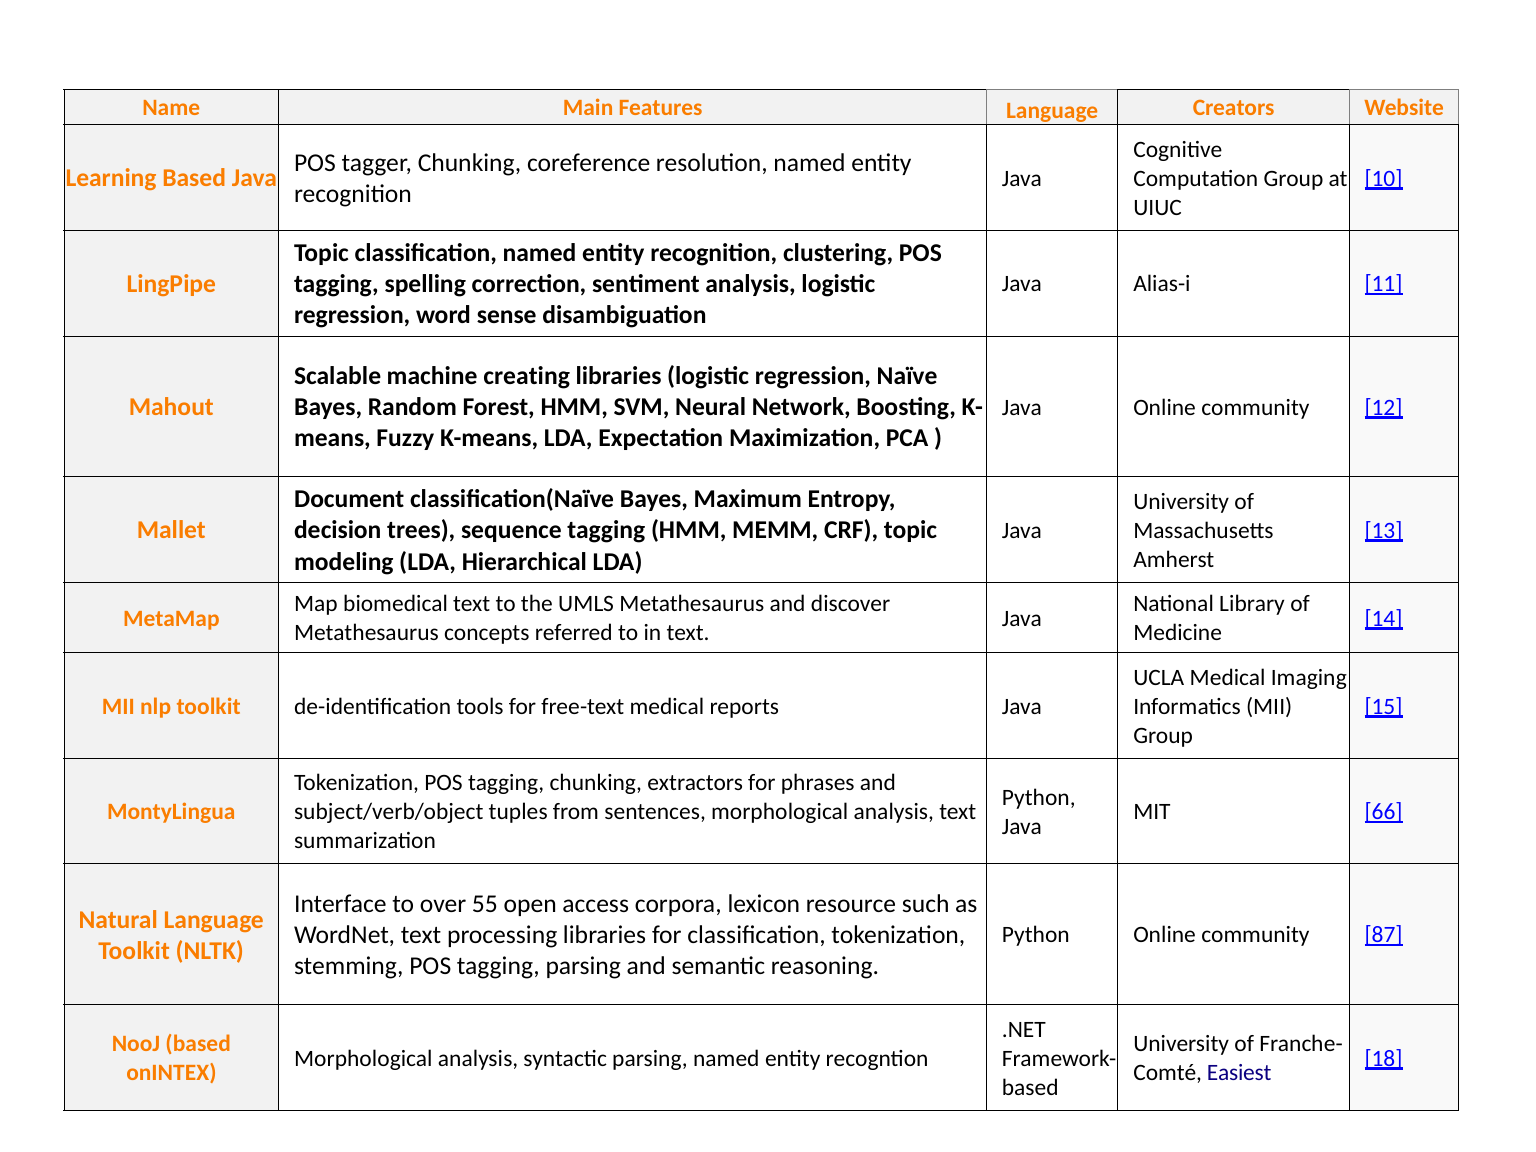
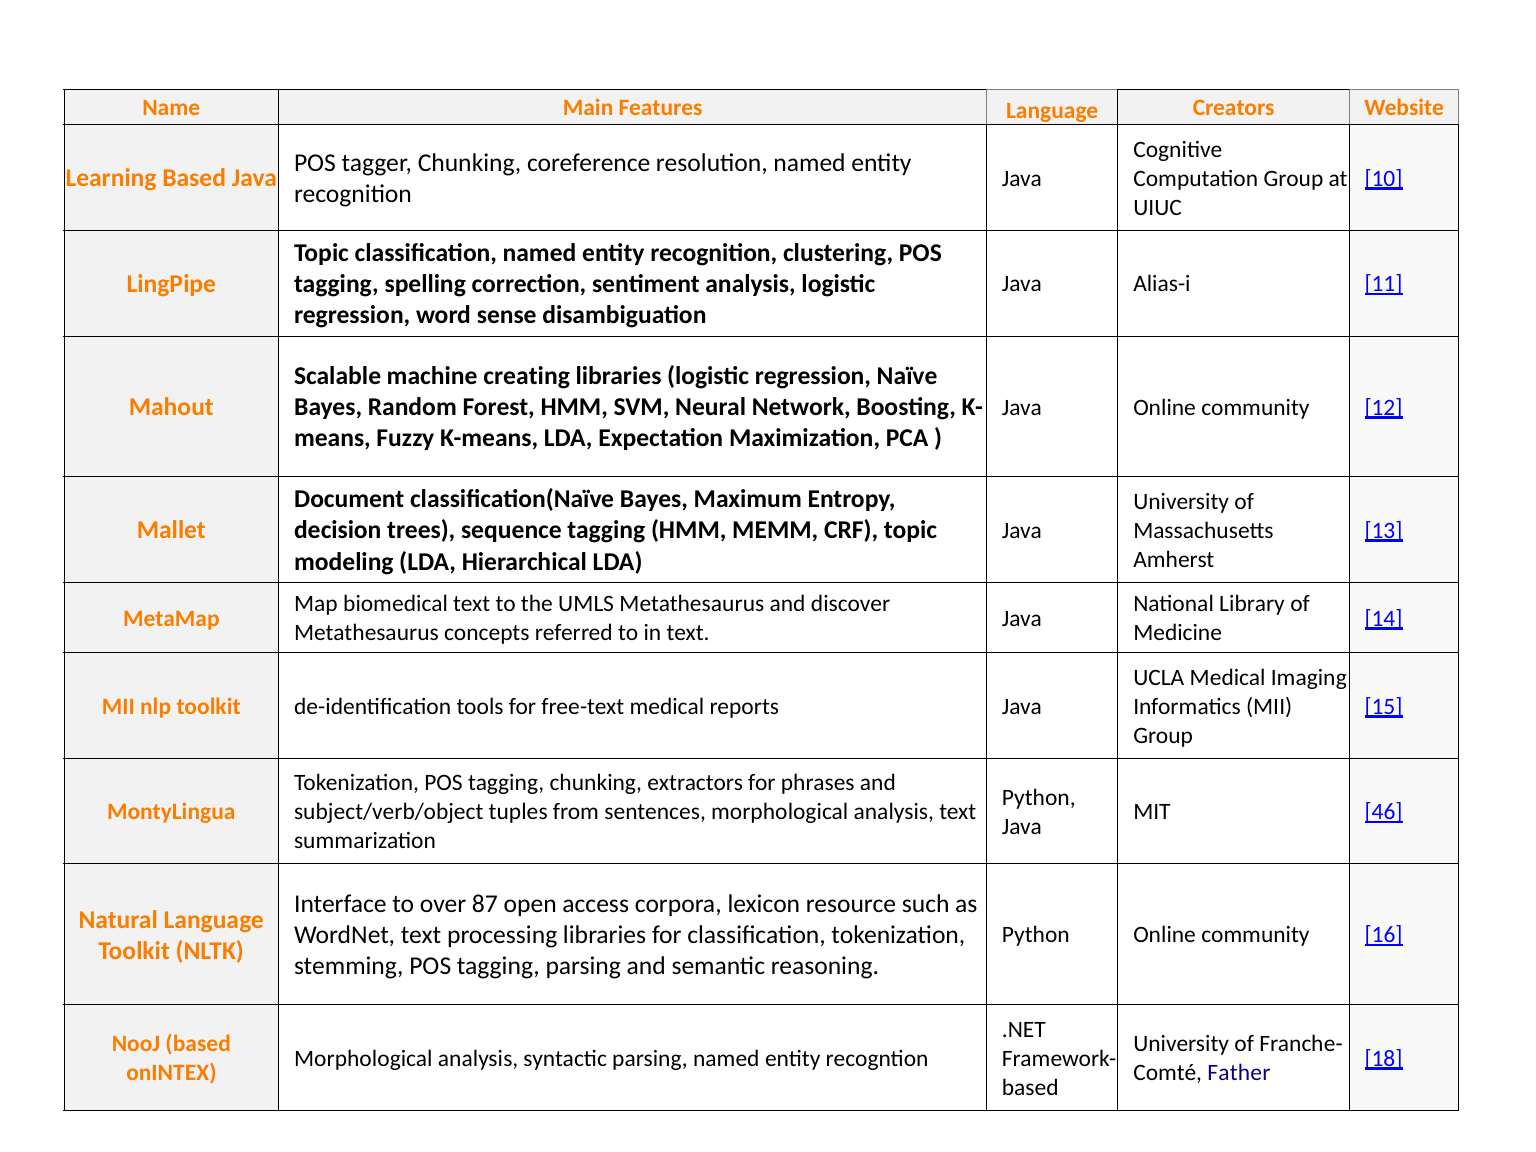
66: 66 -> 46
55: 55 -> 87
87: 87 -> 16
Easiest: Easiest -> Father
